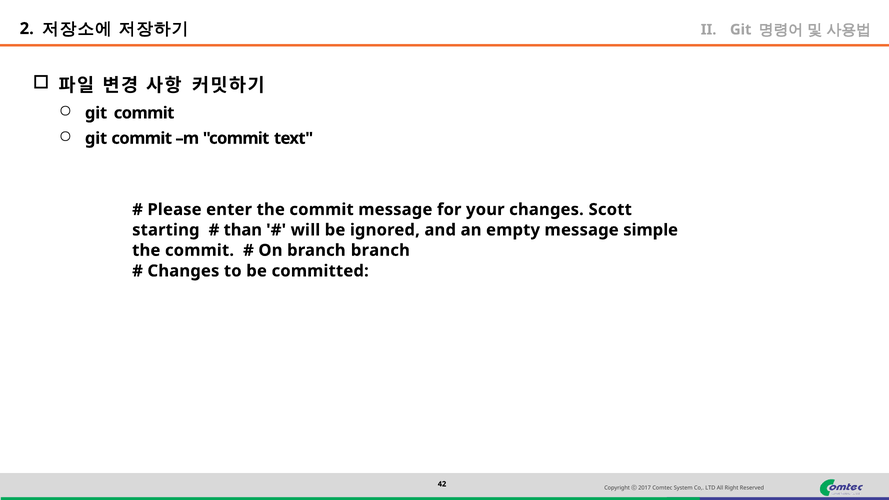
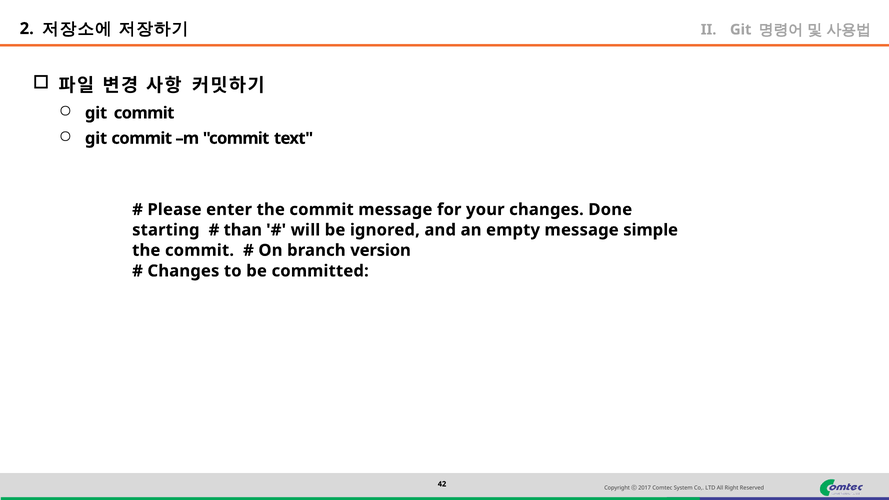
Scott: Scott -> Done
branch branch: branch -> version
